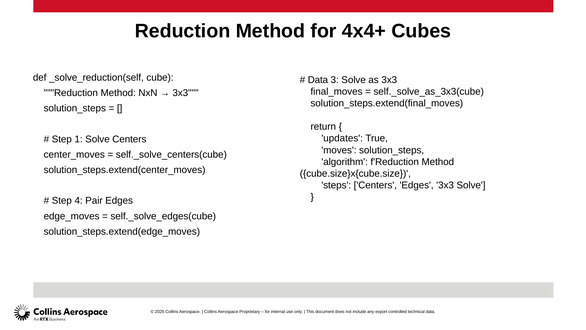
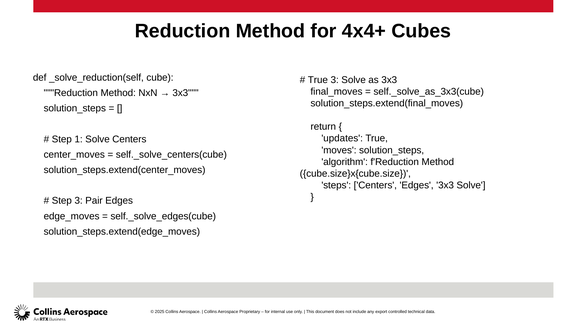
Data at (318, 80): Data -> True
Step 4: 4 -> 3
